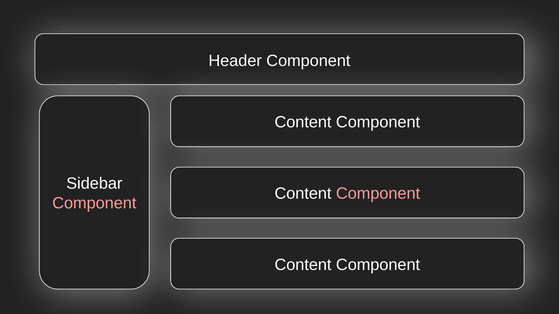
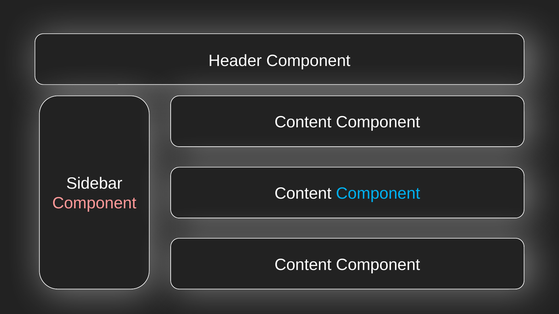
Component at (378, 194) colour: pink -> light blue
